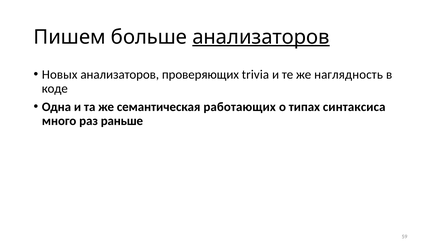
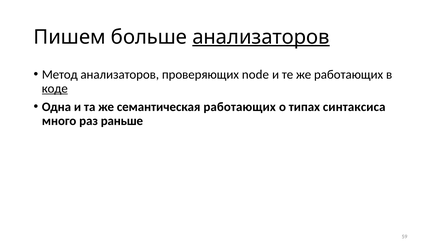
Новых: Новых -> Метод
trivia: trivia -> node
же наглядность: наглядность -> работающих
коде underline: none -> present
